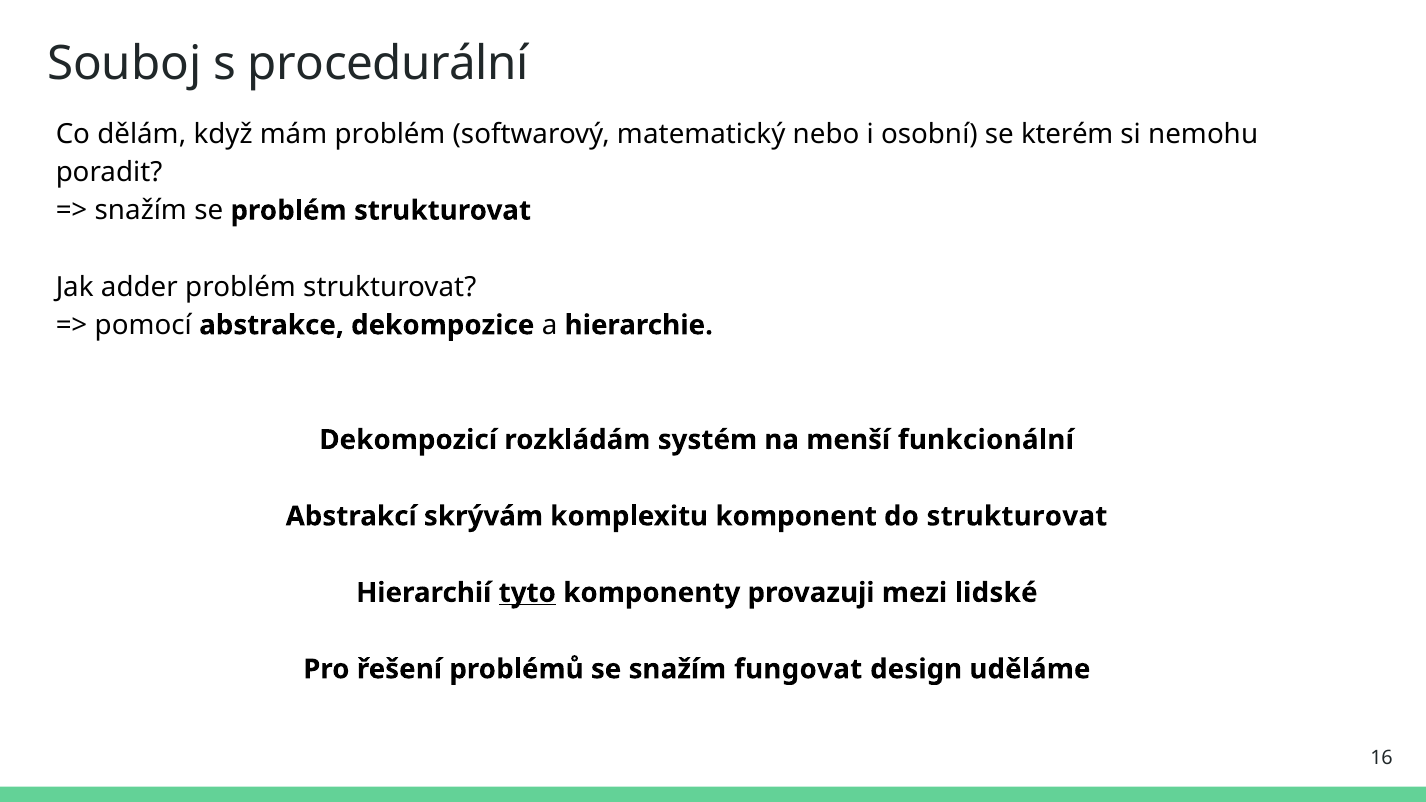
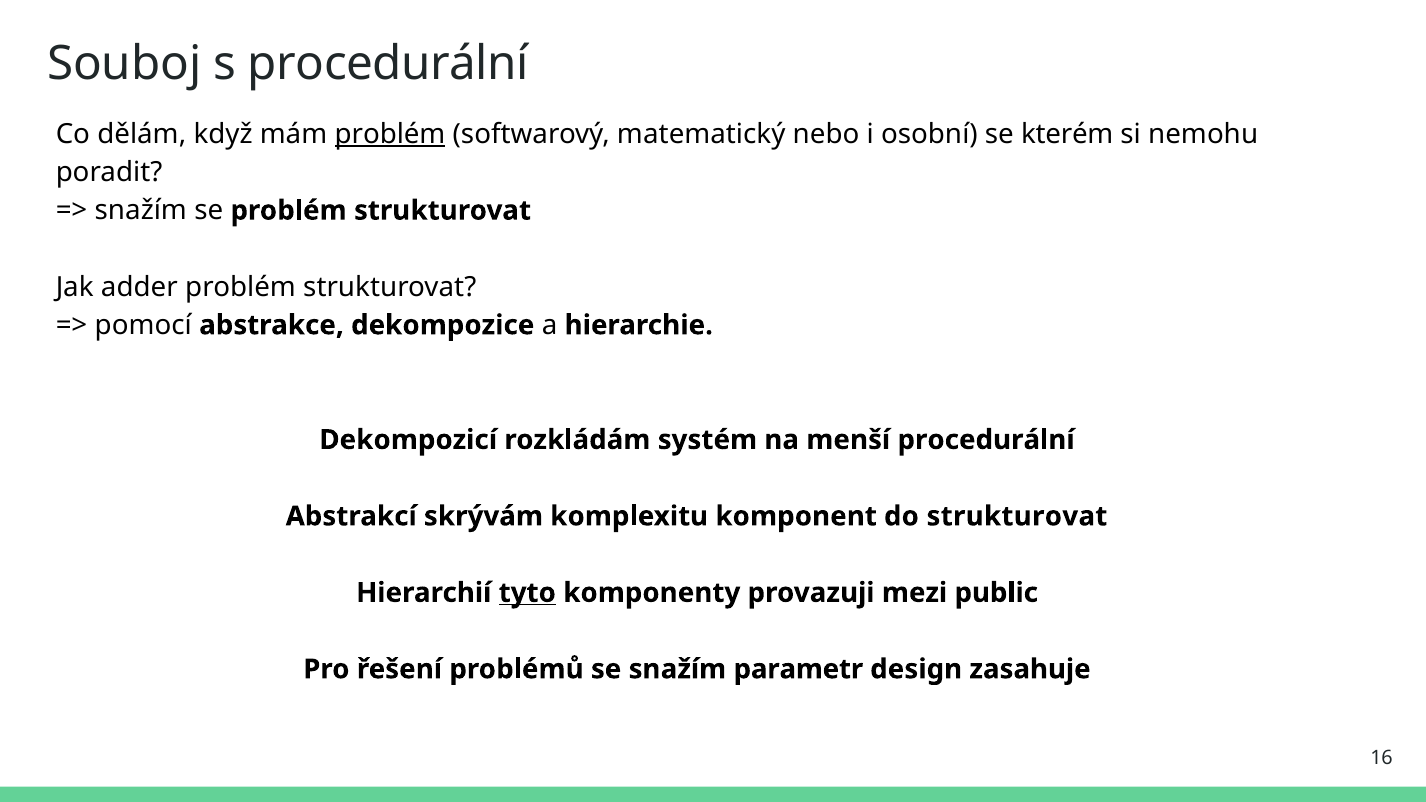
problém at (390, 134) underline: none -> present
menší funkcionální: funkcionální -> procedurální
lidské: lidské -> public
fungovat: fungovat -> parametr
uděláme: uděláme -> zasahuje
